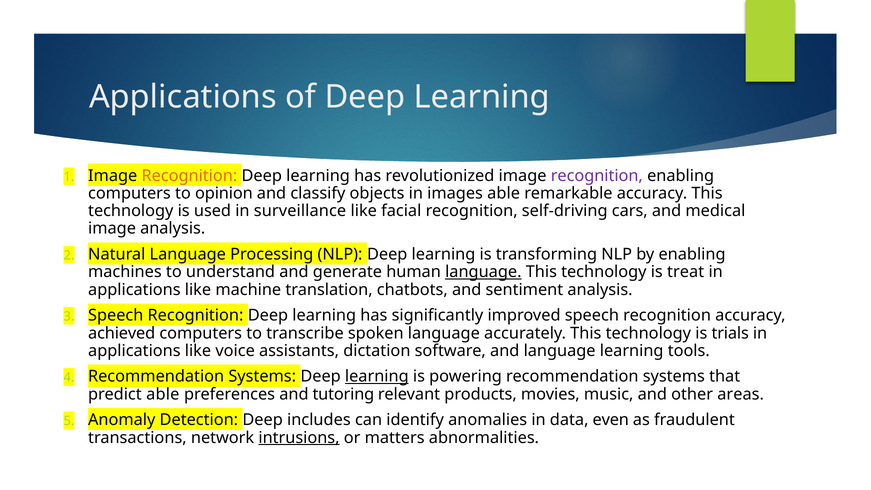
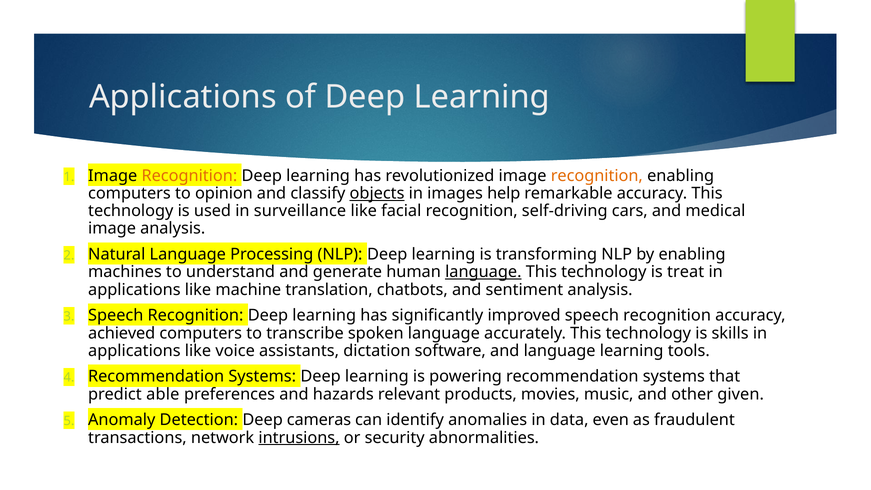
recognition at (597, 176) colour: purple -> orange
objects underline: none -> present
images able: able -> help
trials: trials -> skills
learning at (377, 377) underline: present -> none
tutoring: tutoring -> hazards
areas: areas -> given
includes: includes -> cameras
matters: matters -> security
